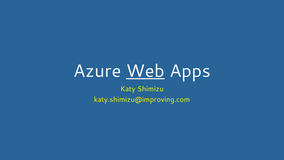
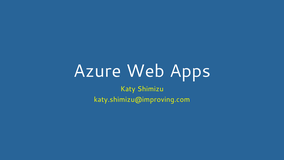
Web underline: present -> none
